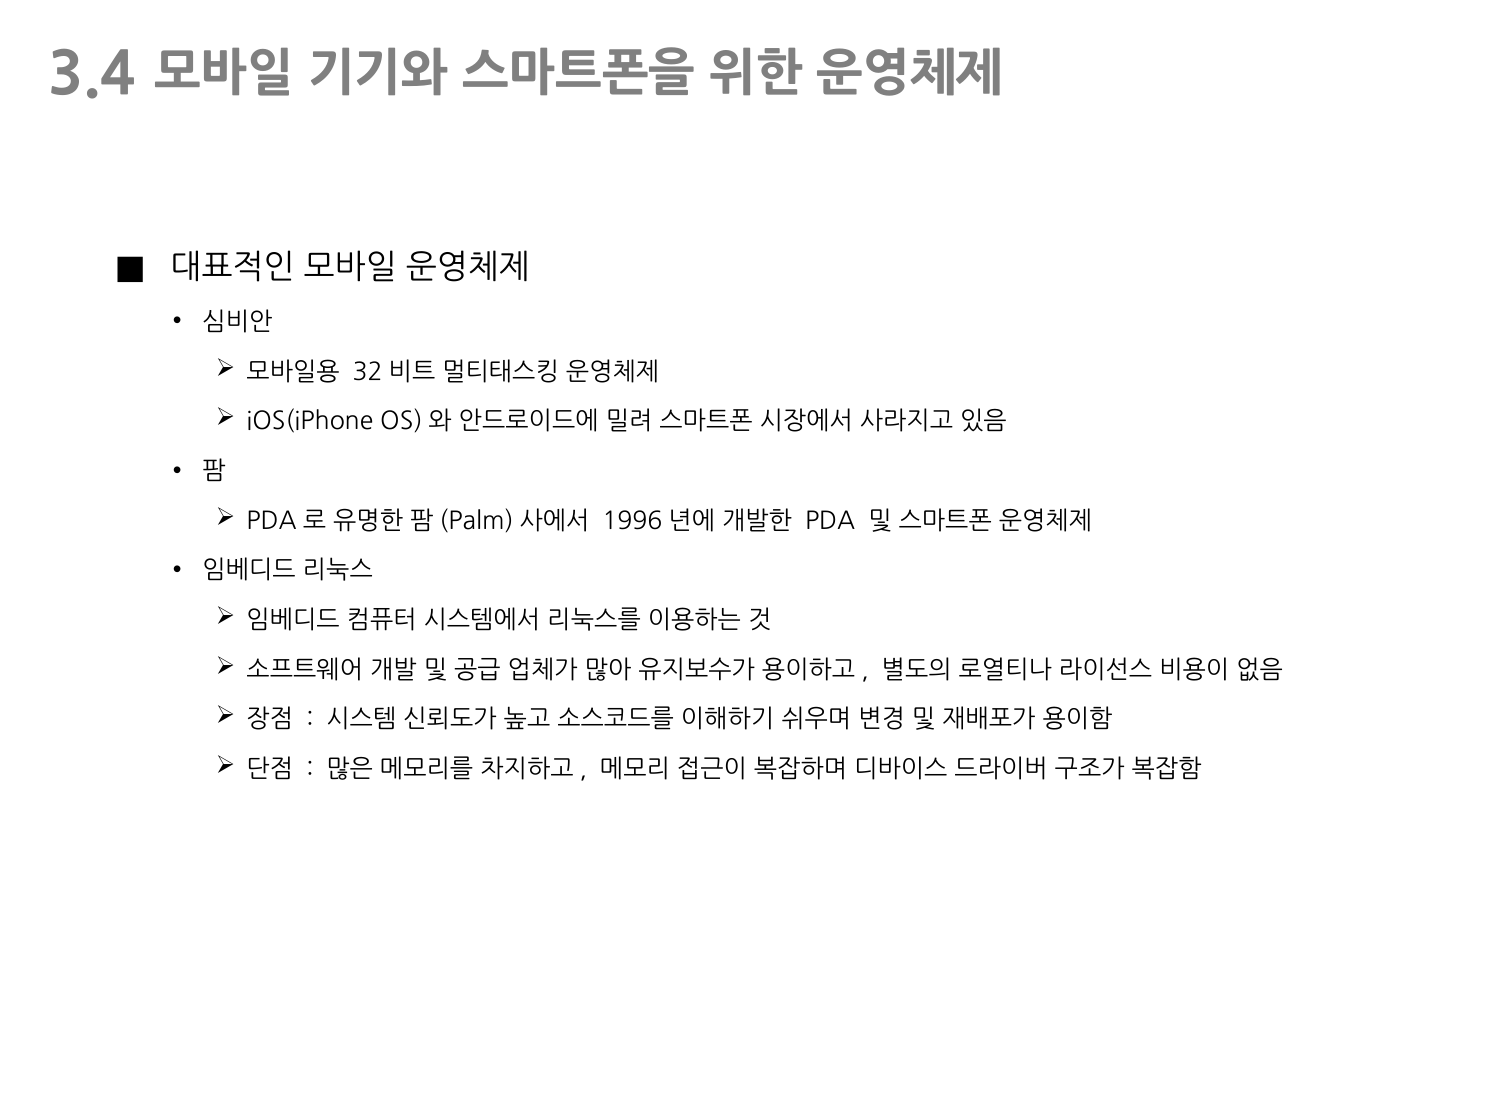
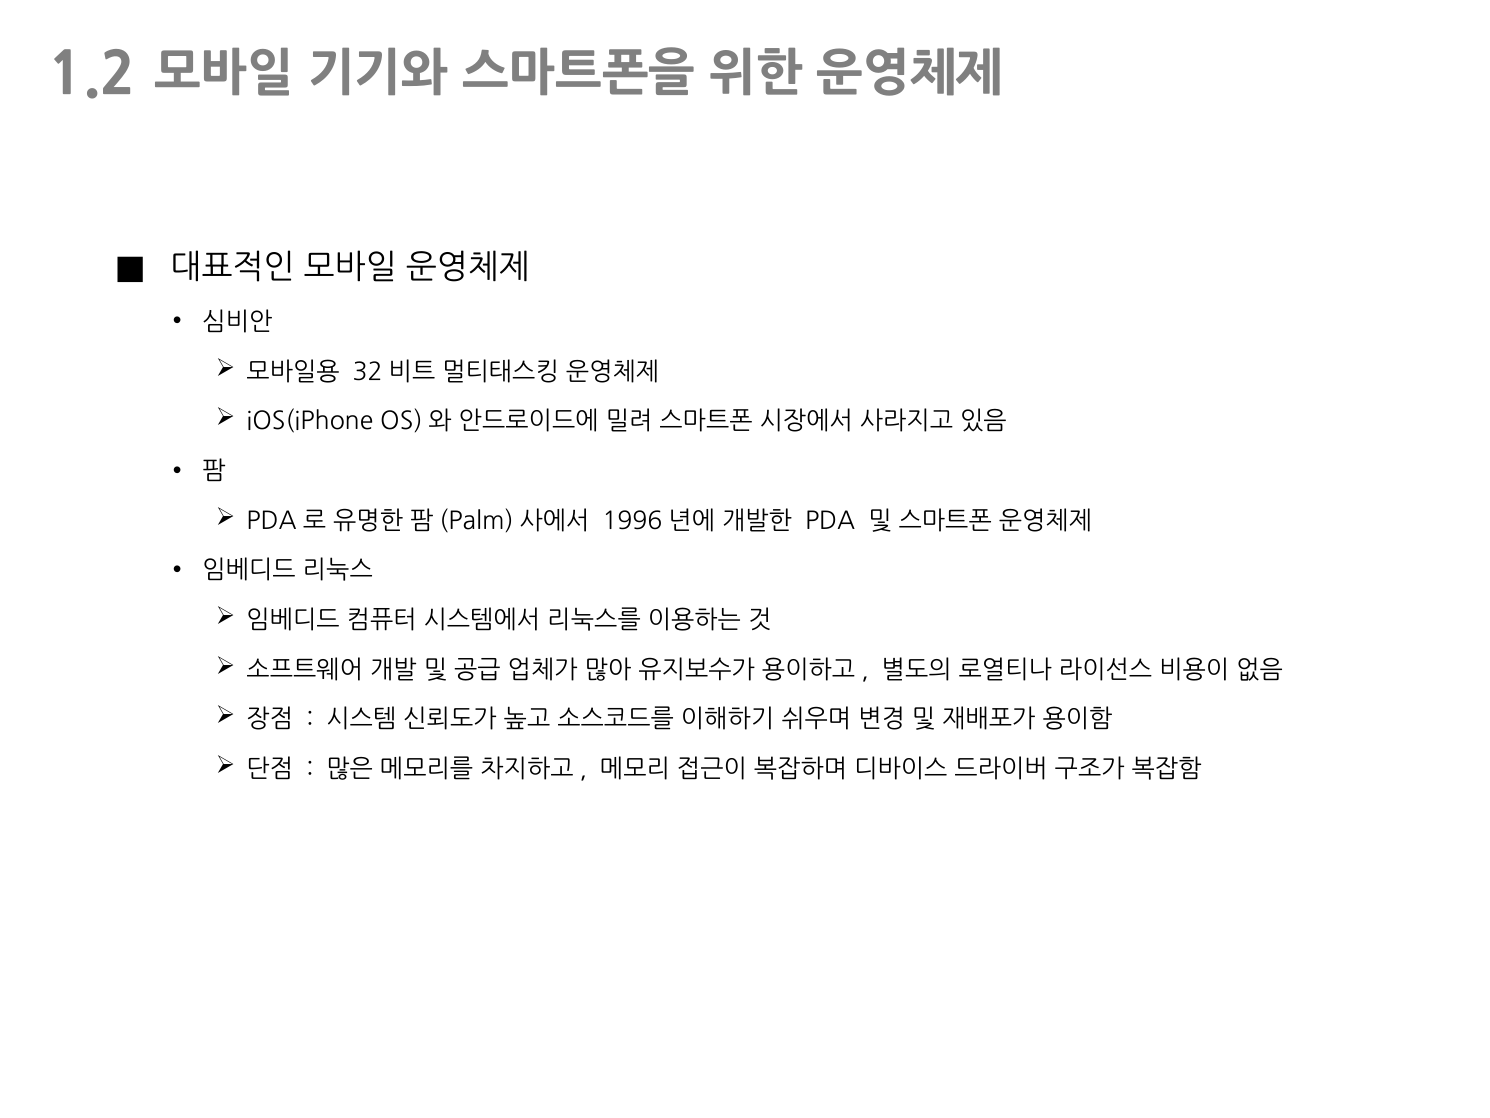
3.4: 3.4 -> 1.2
